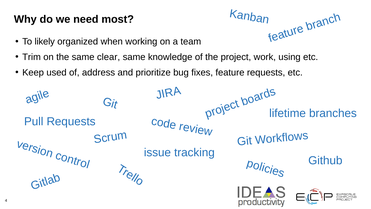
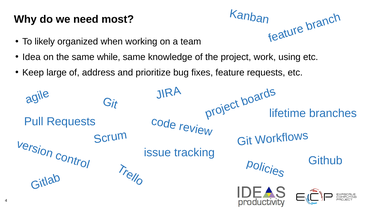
Trim: Trim -> Idea
clear: clear -> while
used: used -> large
